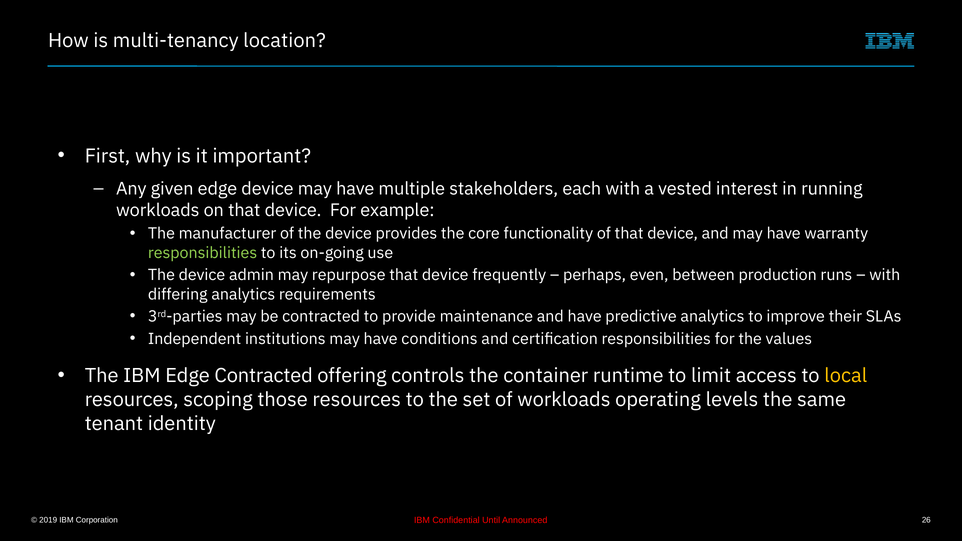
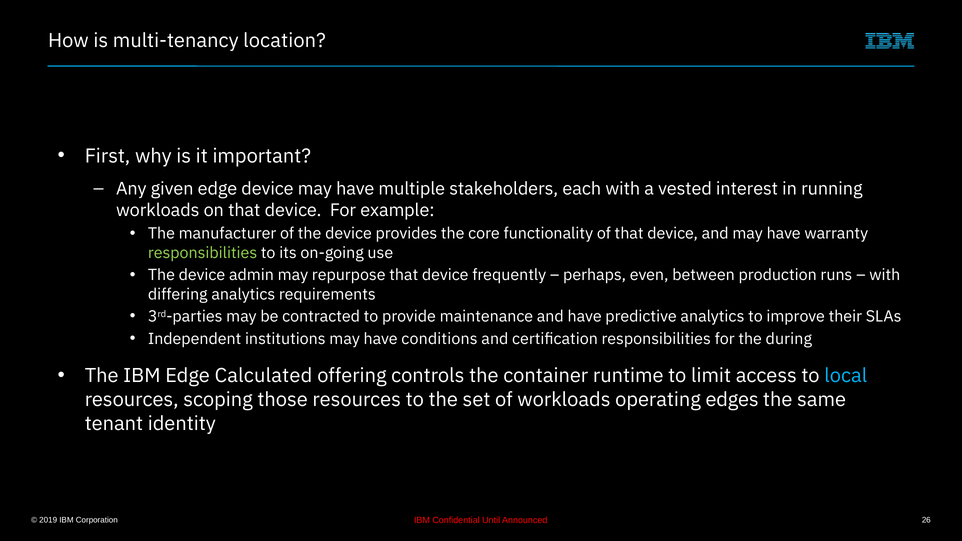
values: values -> during
Edge Contracted: Contracted -> Calculated
local colour: yellow -> light blue
levels: levels -> edges
